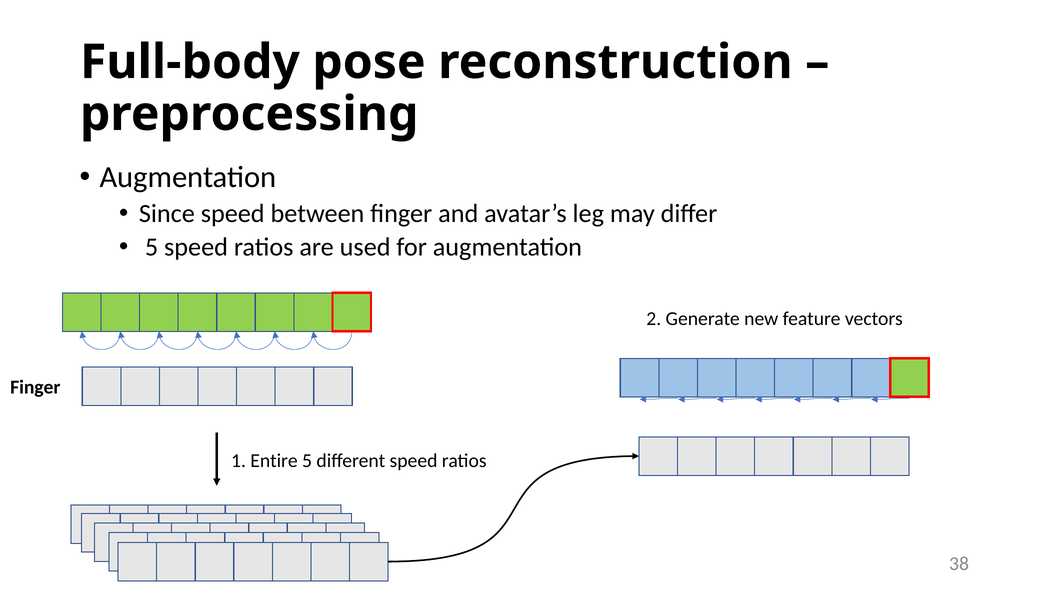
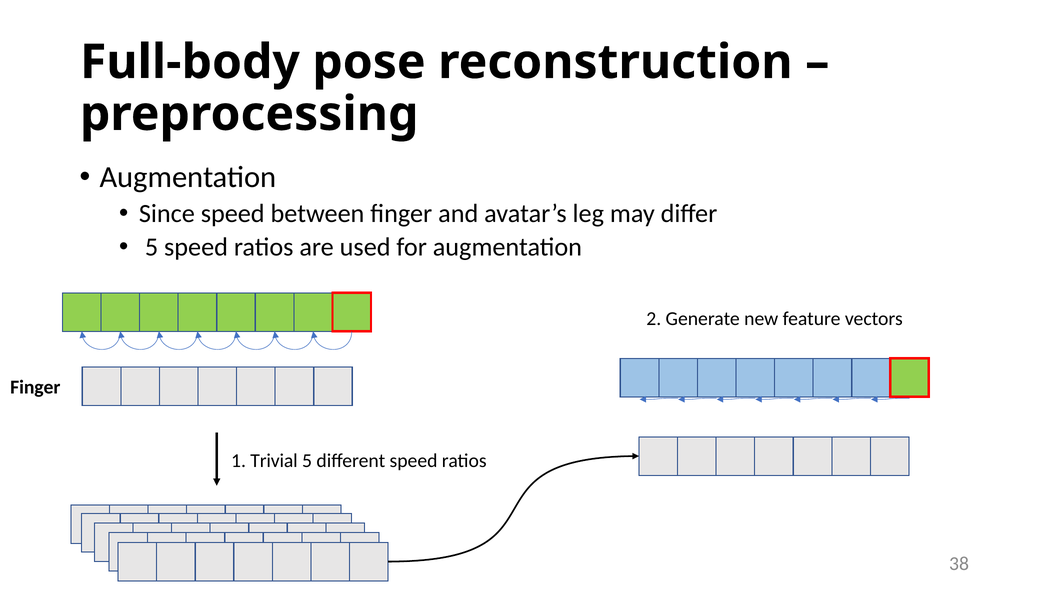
Entire: Entire -> Trivial
